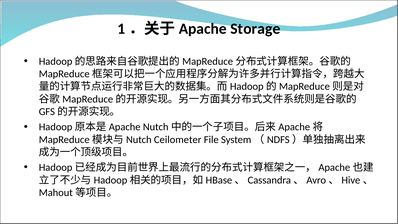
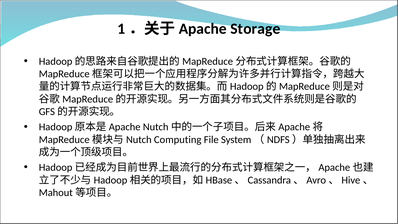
Ceilometer: Ceilometer -> Computing
